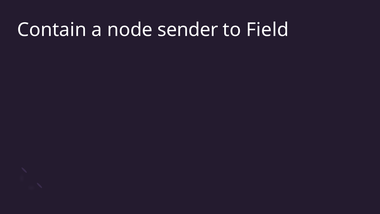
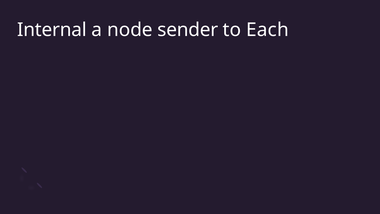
Contain: Contain -> Internal
Field: Field -> Each
